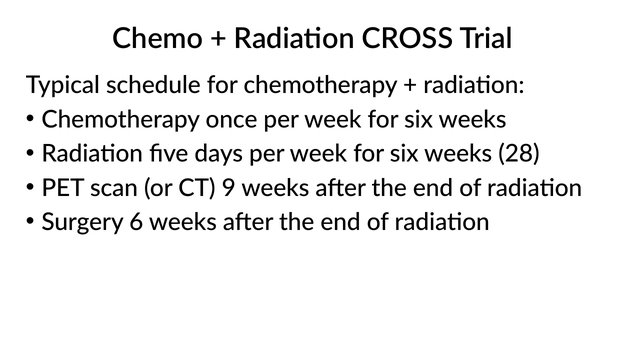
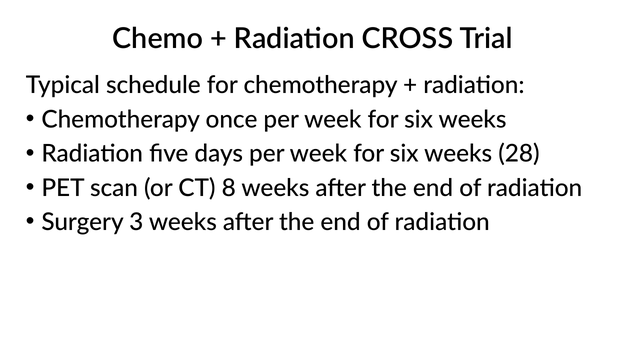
9: 9 -> 8
6: 6 -> 3
